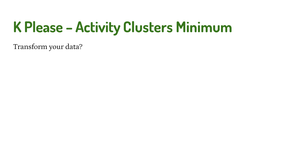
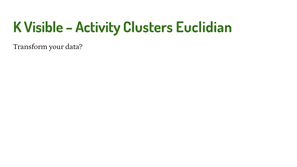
Please: Please -> Visible
Minimum: Minimum -> Euclidian
